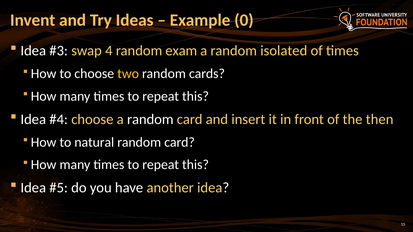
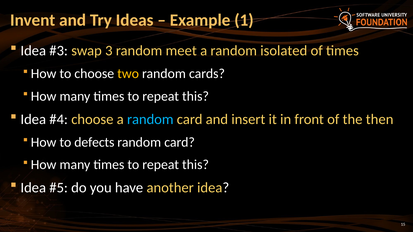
0: 0 -> 1
4: 4 -> 3
exam: exam -> meet
random at (150, 120) colour: white -> light blue
natural: natural -> defects
